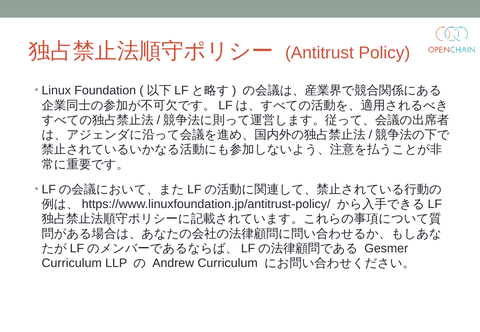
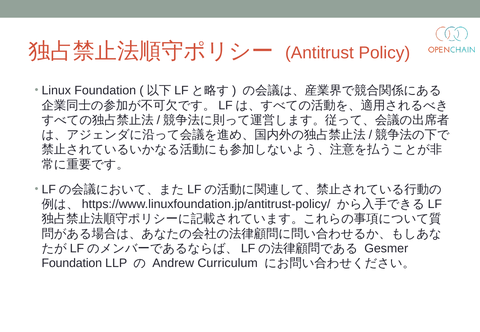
Curriculum at (72, 263): Curriculum -> Foundation
